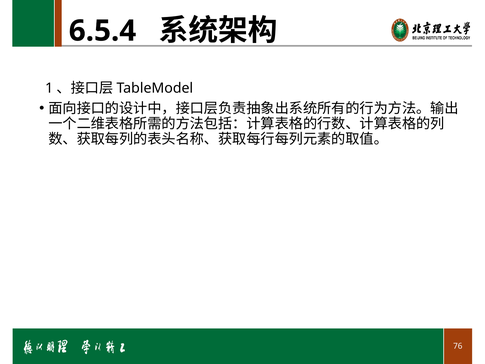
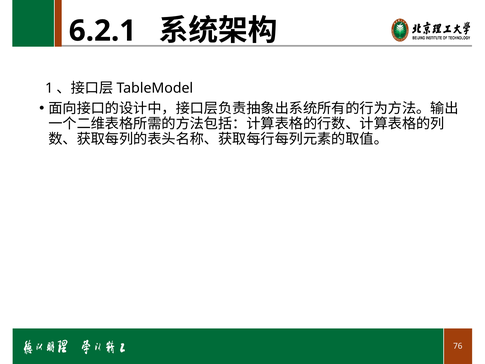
6.5.4: 6.5.4 -> 6.2.1
